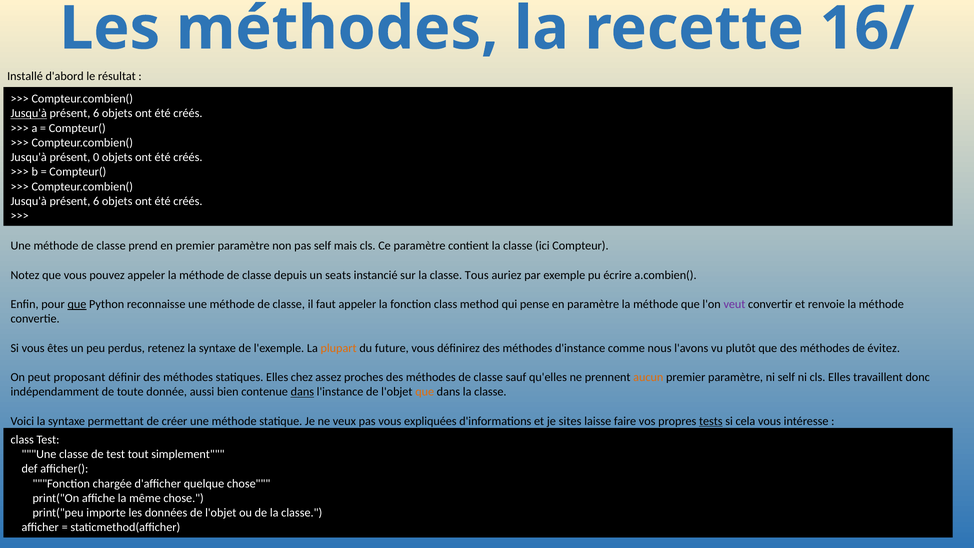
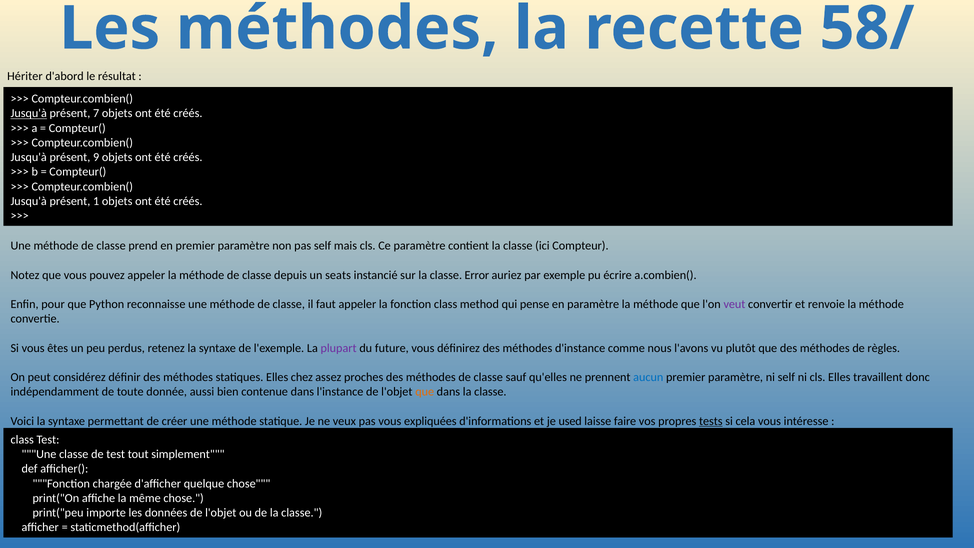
16/: 16/ -> 58/
Installé: Installé -> Hériter
6 at (96, 113): 6 -> 7
0: 0 -> 9
6 at (96, 201): 6 -> 1
Tous: Tous -> Error
que at (77, 304) underline: present -> none
plupart colour: orange -> purple
évitez: évitez -> règles
proposant: proposant -> considérez
aucun colour: orange -> blue
dans at (302, 392) underline: present -> none
sites: sites -> used
